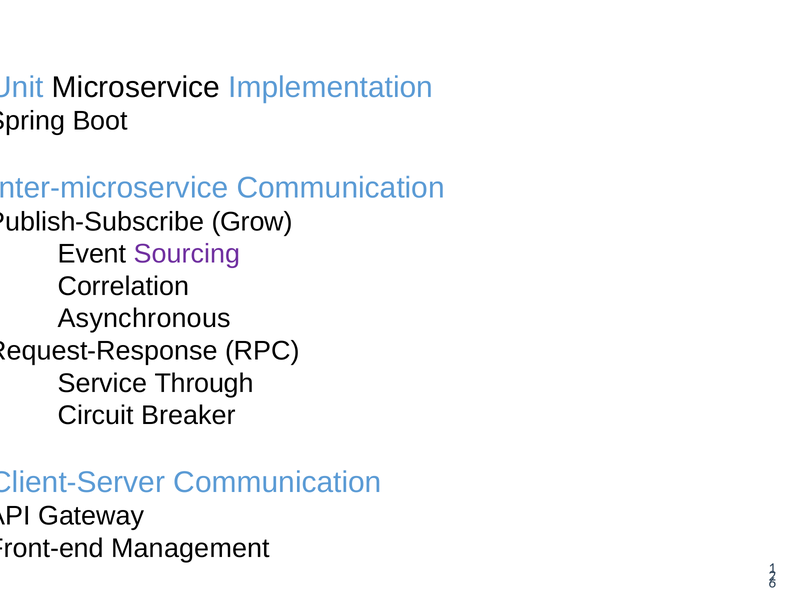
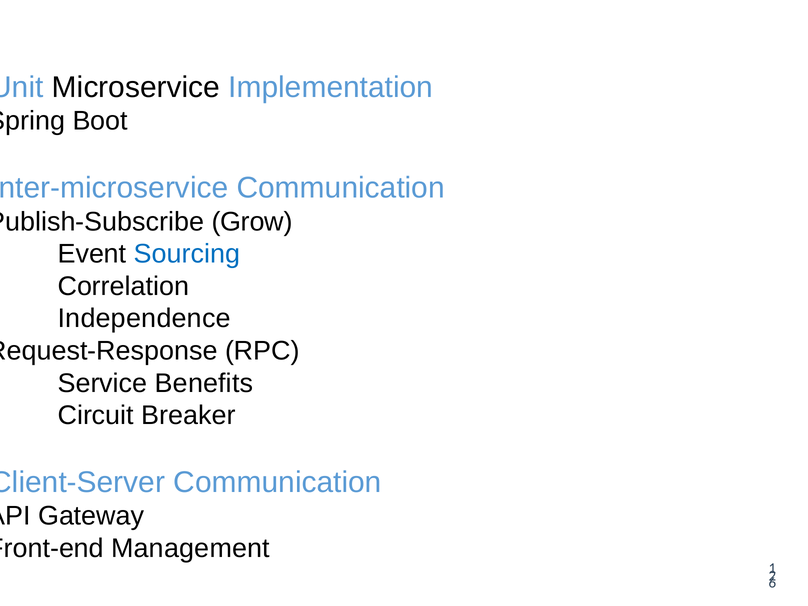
Sourcing colour: purple -> blue
Asynchronous: Asynchronous -> Independence
Through: Through -> Benefits
